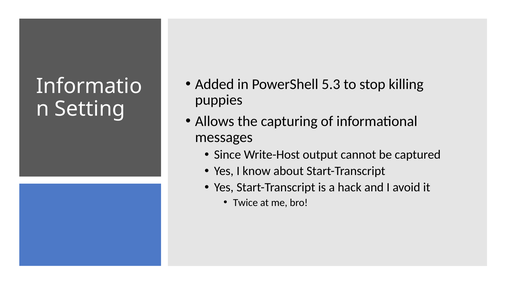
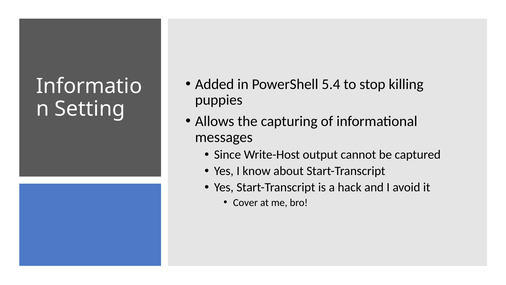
5.3: 5.3 -> 5.4
Twice: Twice -> Cover
